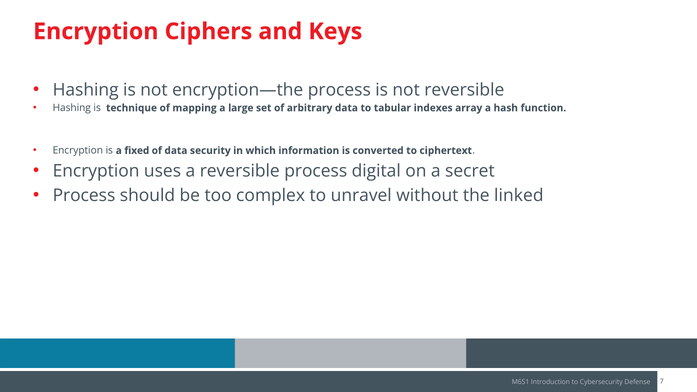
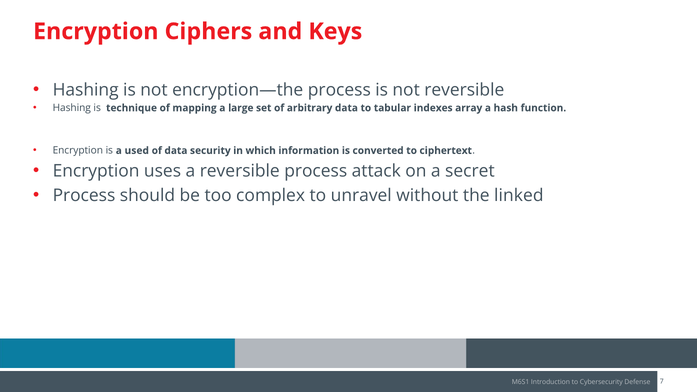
fixed: fixed -> used
digital: digital -> attack
